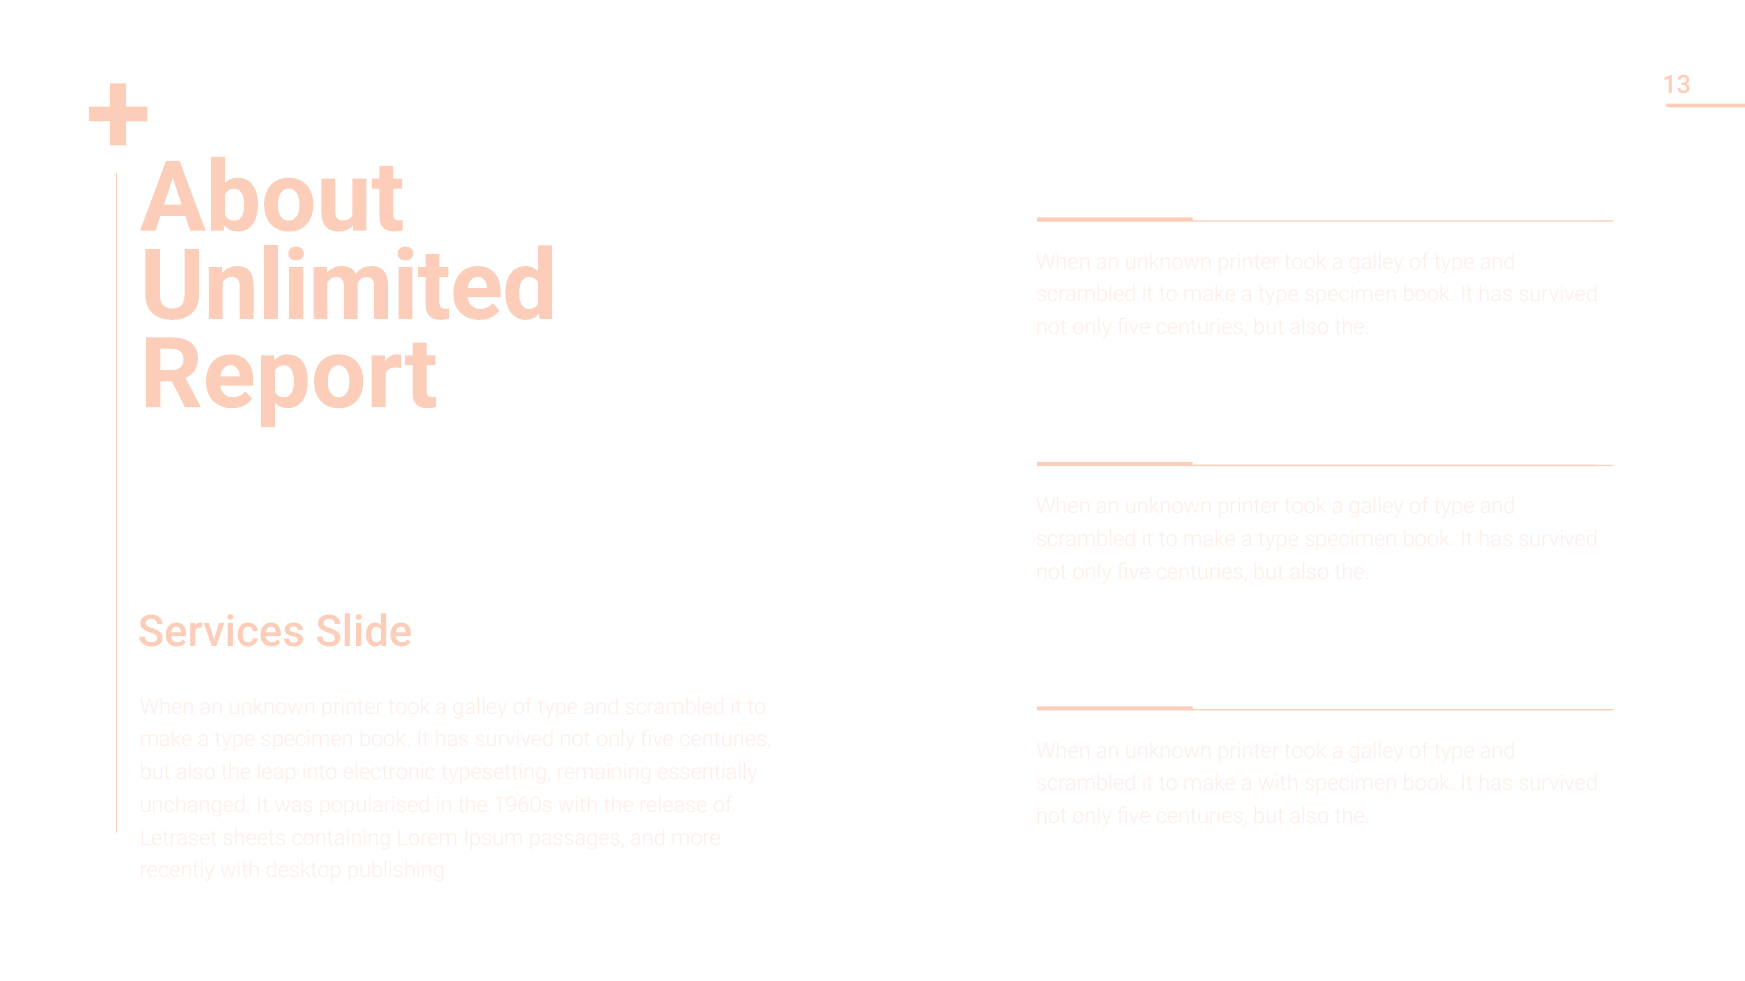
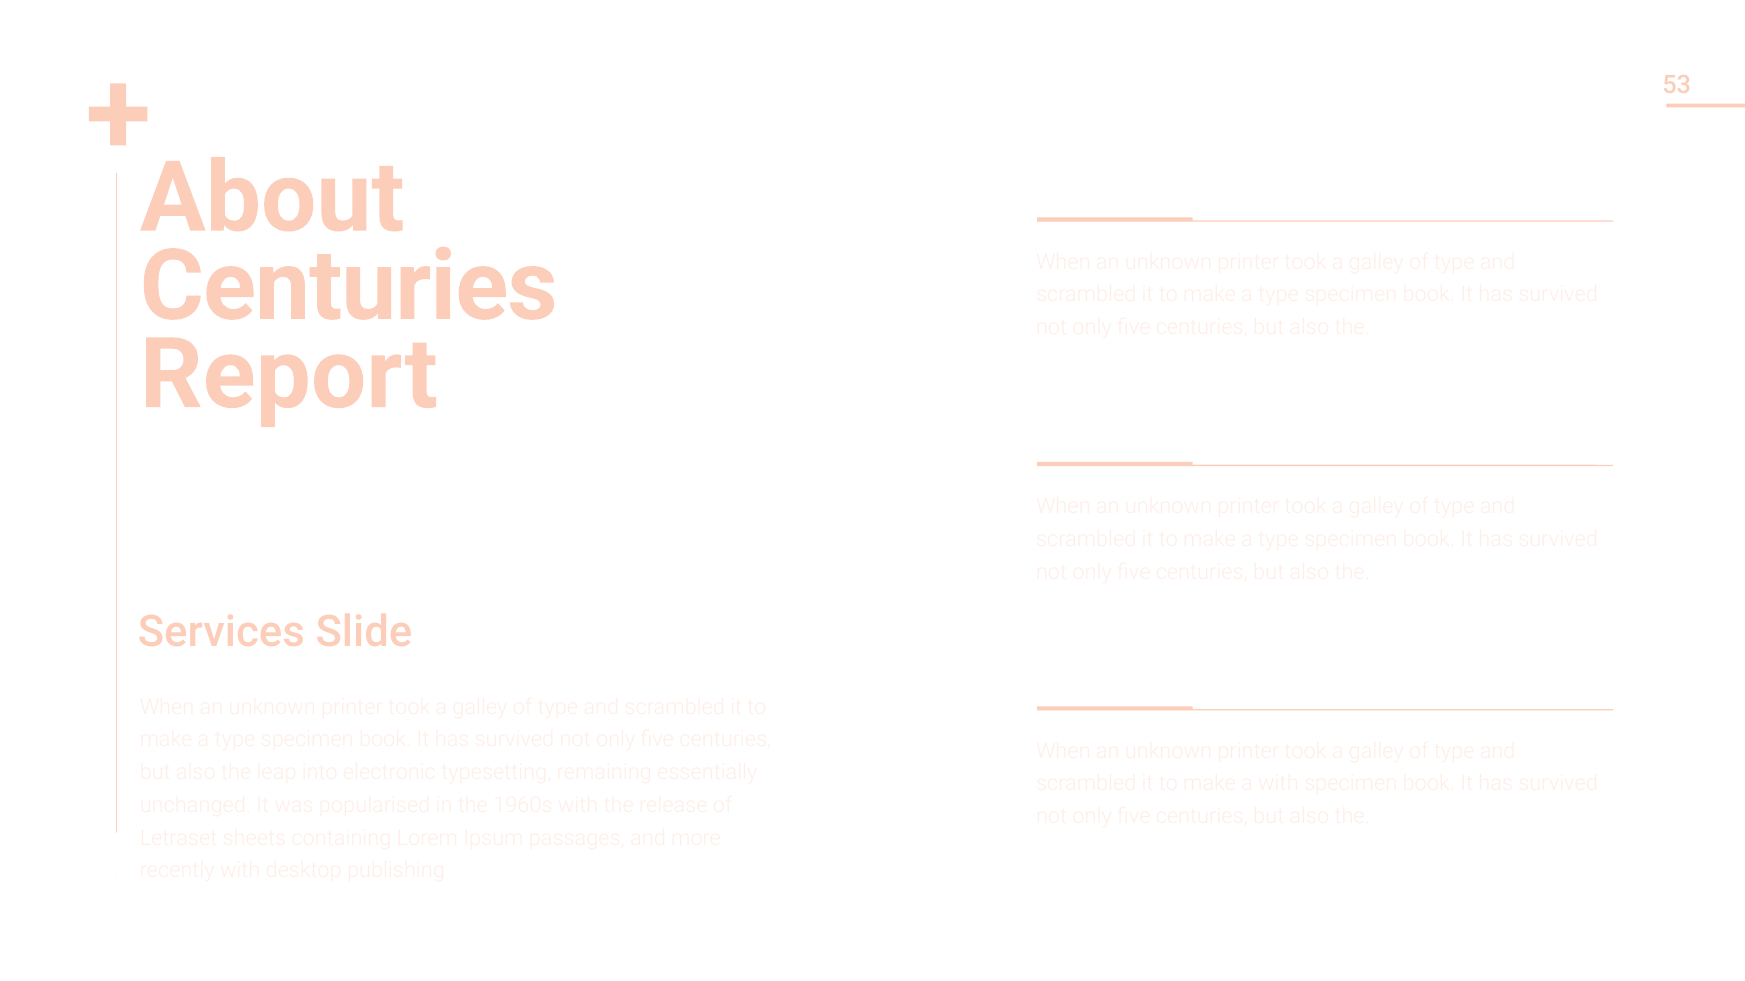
13: 13 -> 53
Unlimited at (349, 287): Unlimited -> Centuries
